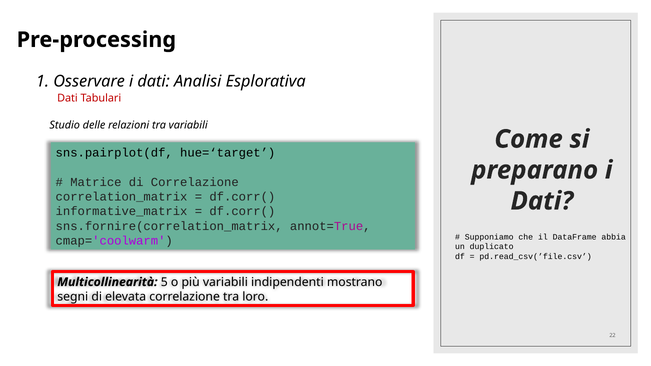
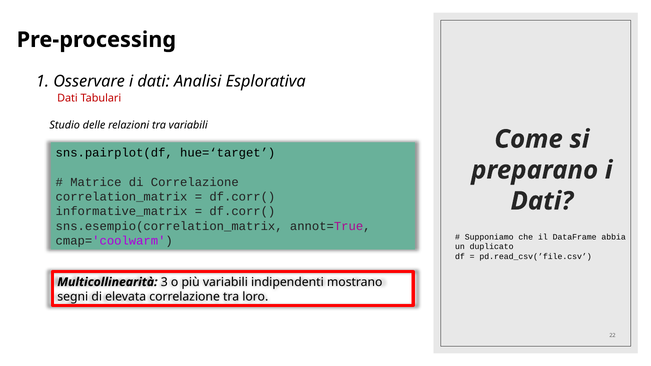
sns.fornire(correlation_matrix: sns.fornire(correlation_matrix -> sns.esempio(correlation_matrix
5: 5 -> 3
